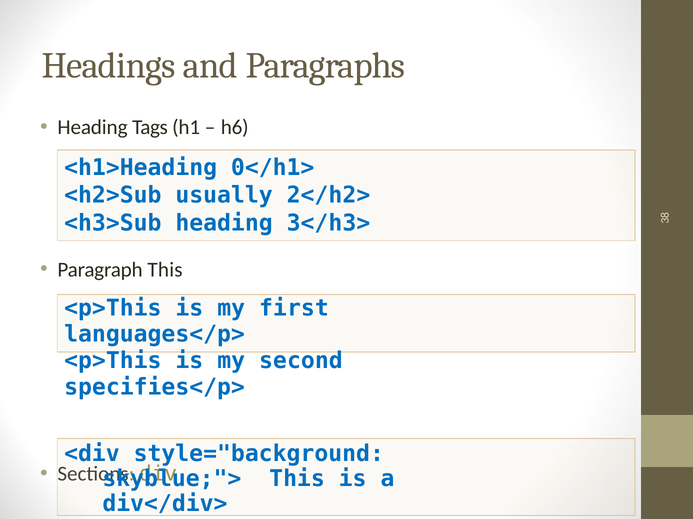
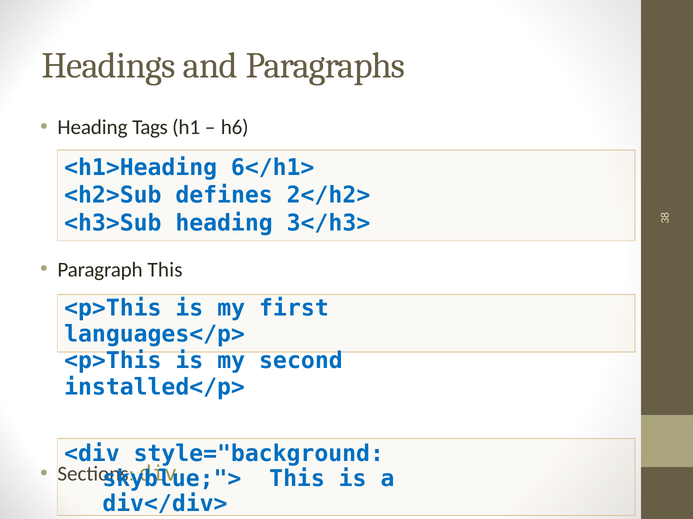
0</h1>: 0</h1> -> 6</h1>
usually: usually -> defines
specifies</p>: specifies</p> -> installed</p>
